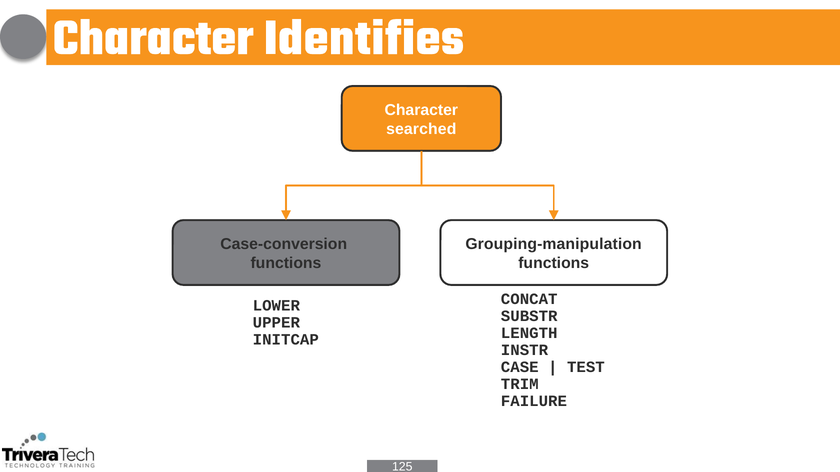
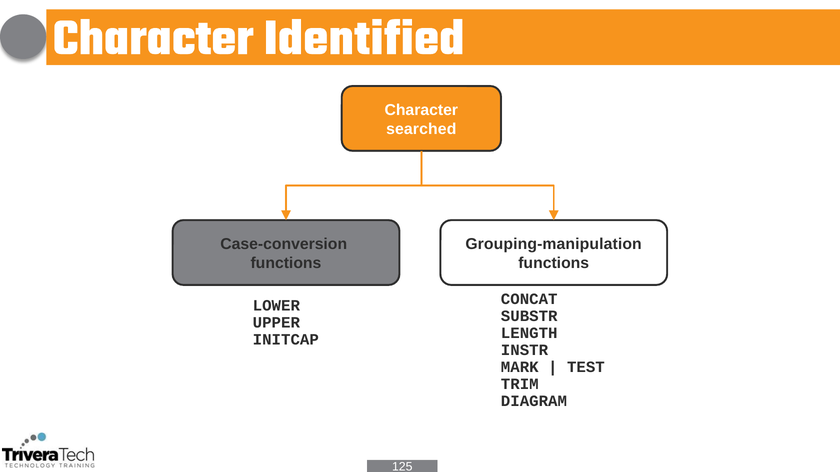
Identifies: Identifies -> Identified
CASE: CASE -> MARK
FAILURE: FAILURE -> DIAGRAM
